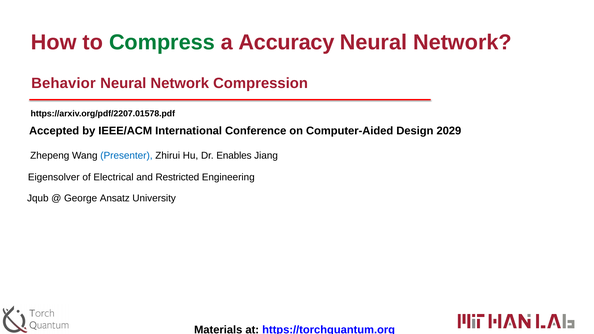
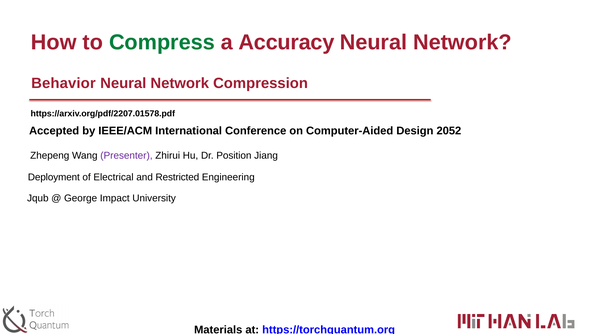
2029: 2029 -> 2052
Presenter colour: blue -> purple
Enables: Enables -> Position
Eigensolver: Eigensolver -> Deployment
Ansatz: Ansatz -> Impact
